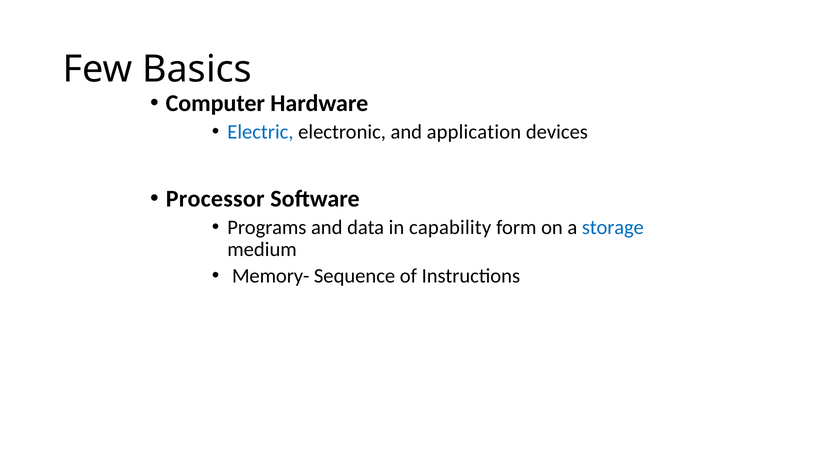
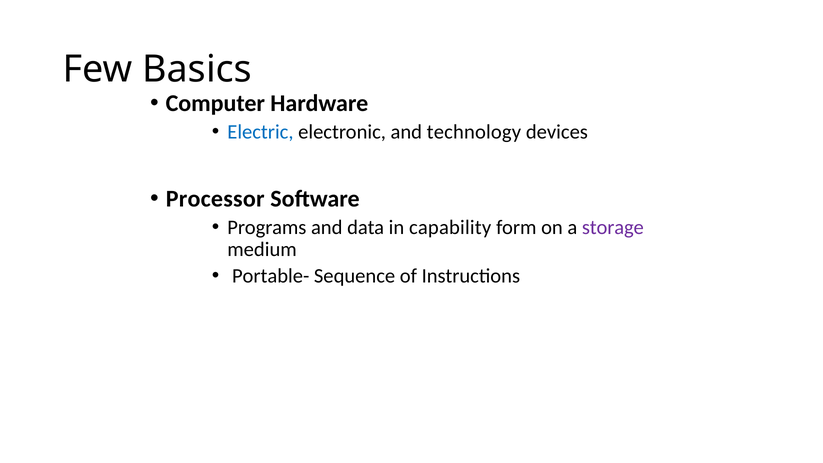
application: application -> technology
storage colour: blue -> purple
Memory-: Memory- -> Portable-
